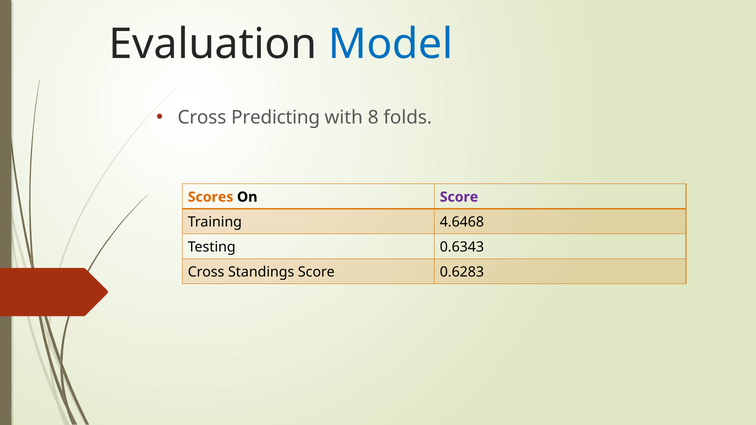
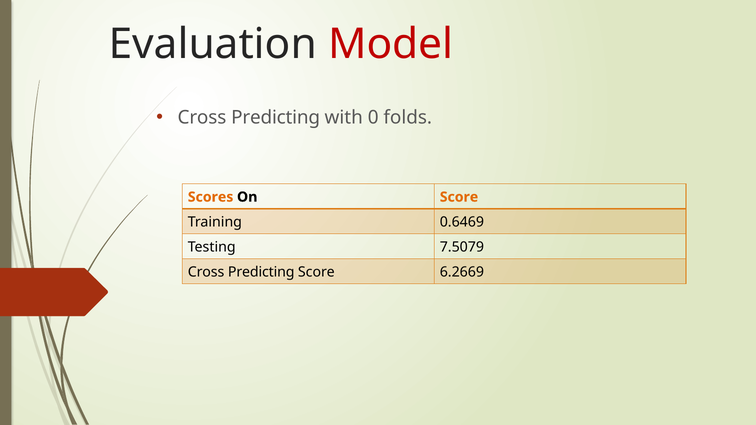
Model colour: blue -> red
8: 8 -> 0
Score at (459, 197) colour: purple -> orange
4.6468: 4.6468 -> 0.6469
0.6343: 0.6343 -> 7.5079
Standings at (261, 272): Standings -> Predicting
0.6283: 0.6283 -> 6.2669
